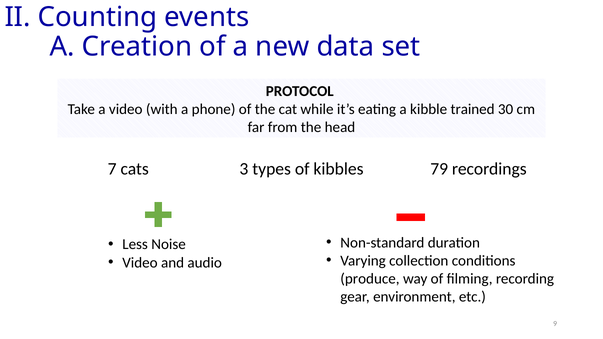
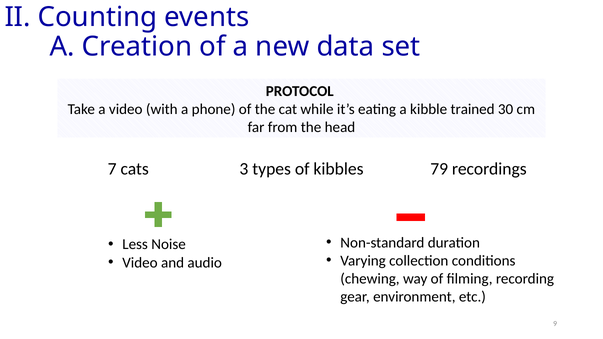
produce: produce -> chewing
